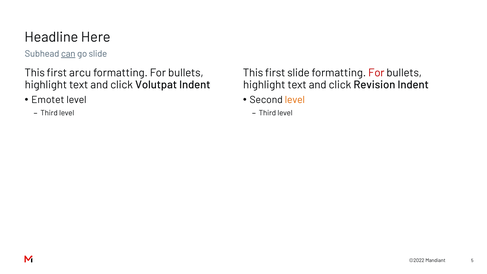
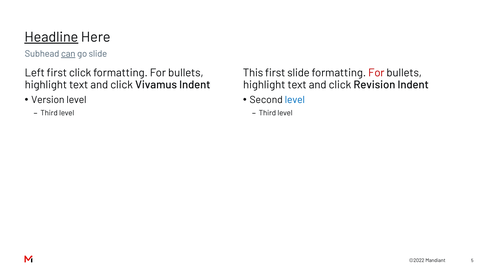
Headline underline: none -> present
This at (35, 73): This -> Left
first arcu: arcu -> click
Volutpat: Volutpat -> Vivamus
Emotet: Emotet -> Version
level at (295, 100) colour: orange -> blue
